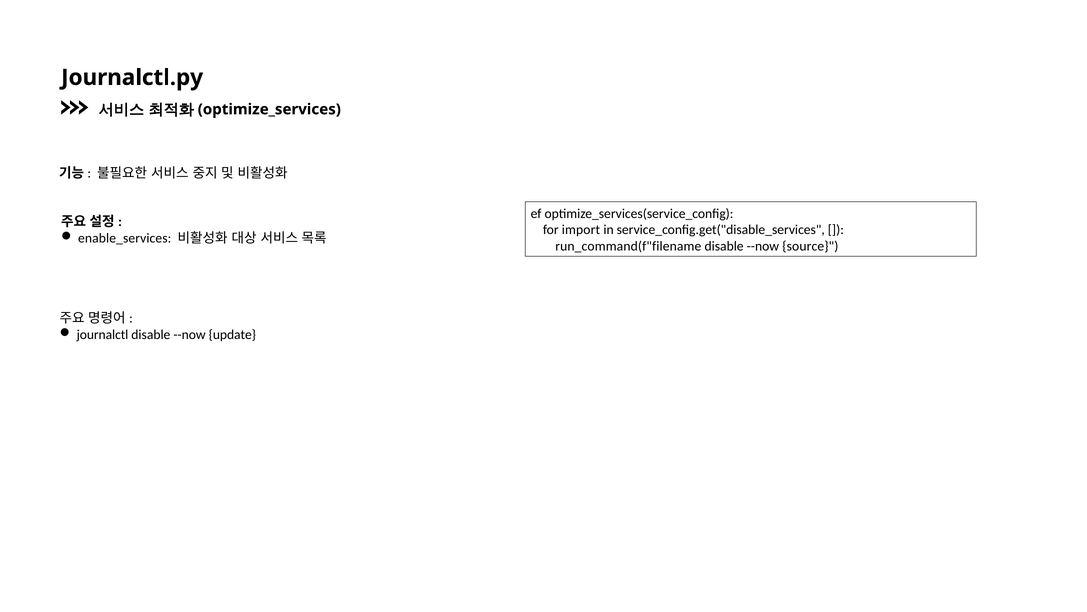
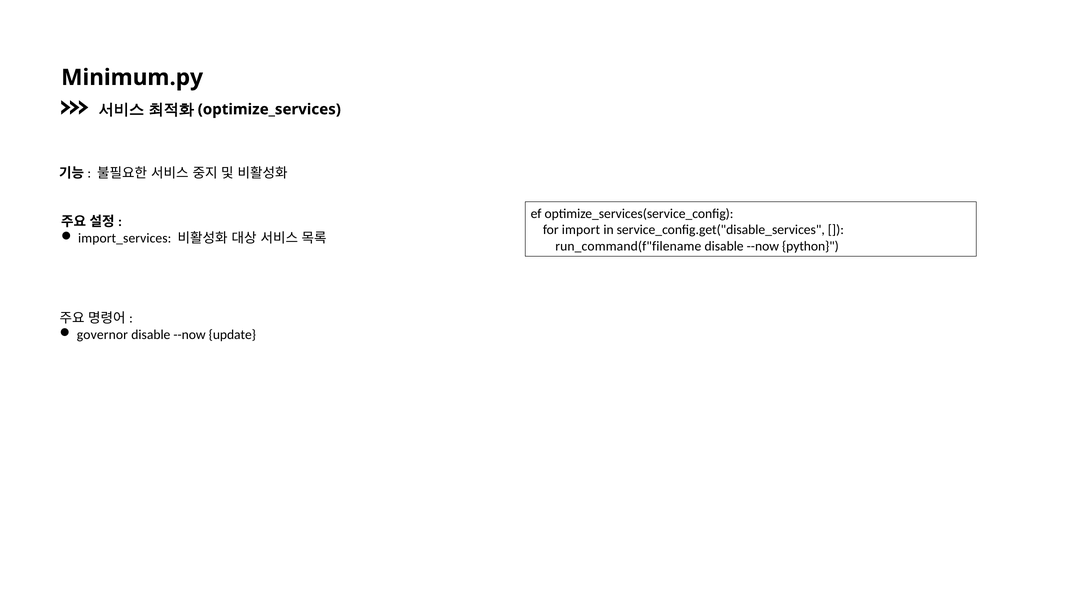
Journalctl.py: Journalctl.py -> Minimum.py
enable_services: enable_services -> import_services
source: source -> python
journalctl: journalctl -> governor
